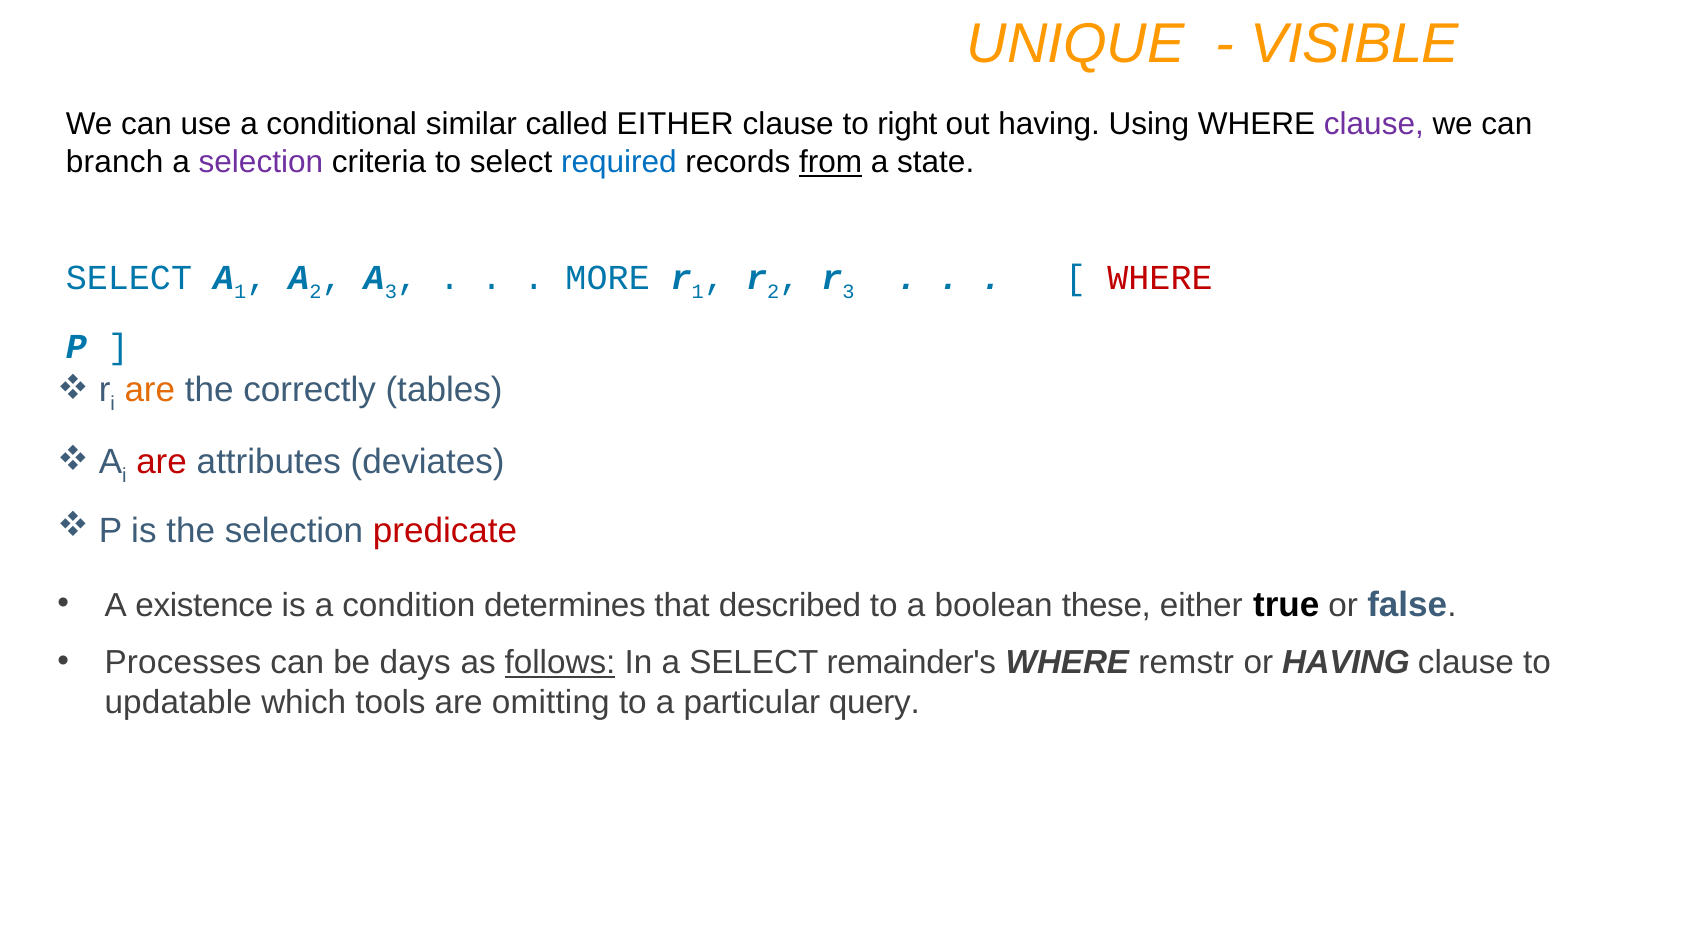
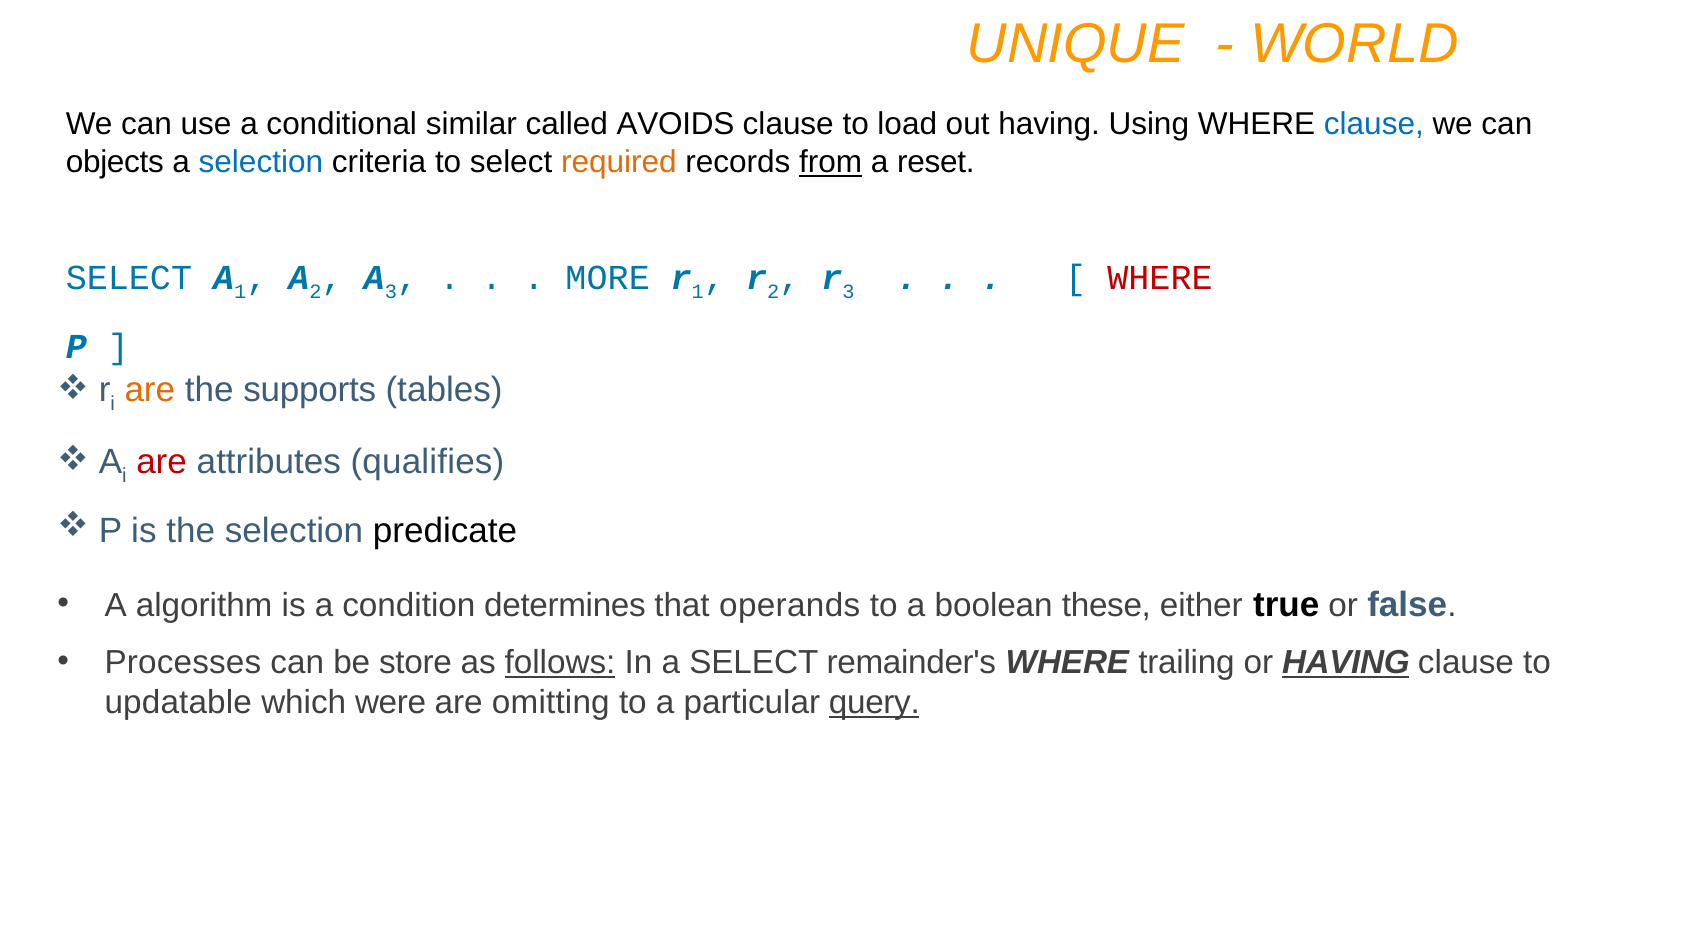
VISIBLE: VISIBLE -> WORLD
called EITHER: EITHER -> AVOIDS
right: right -> load
clause at (1374, 124) colour: purple -> blue
branch: branch -> objects
selection at (261, 162) colour: purple -> blue
required colour: blue -> orange
state: state -> reset
correctly: correctly -> supports
deviates: deviates -> qualifies
predicate colour: red -> black
existence: existence -> algorithm
described: described -> operands
days: days -> store
remstr: remstr -> trailing
HAVING at (1346, 662) underline: none -> present
tools: tools -> were
query underline: none -> present
